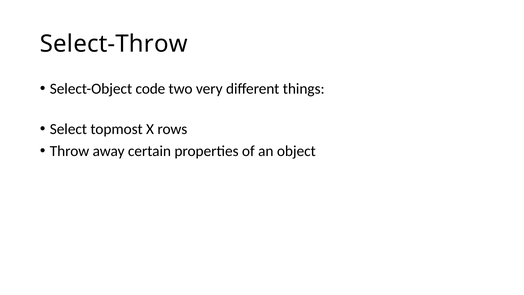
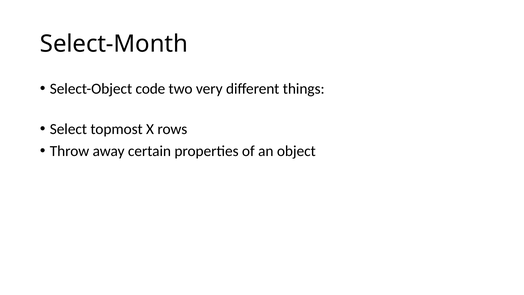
Select-Throw: Select-Throw -> Select-Month
